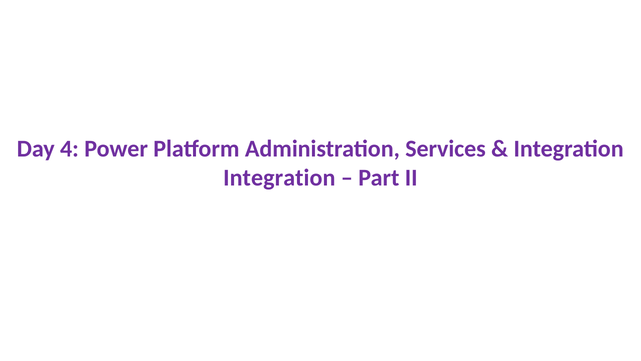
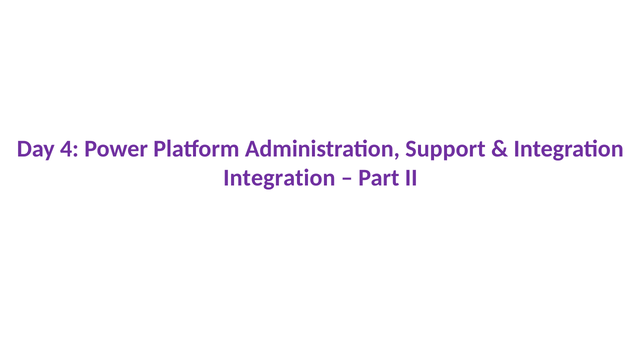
Services: Services -> Support
